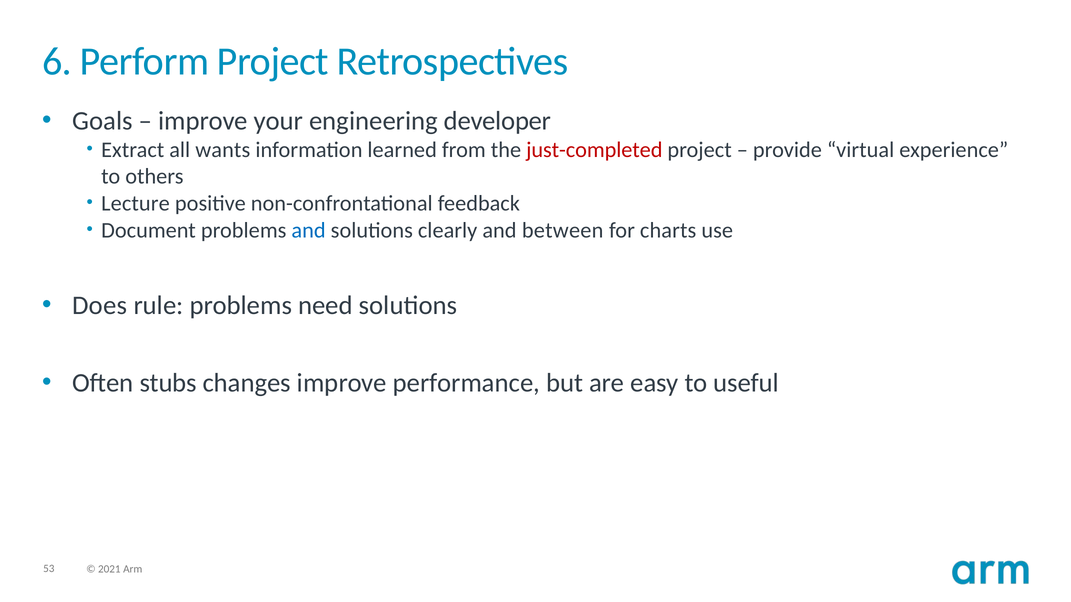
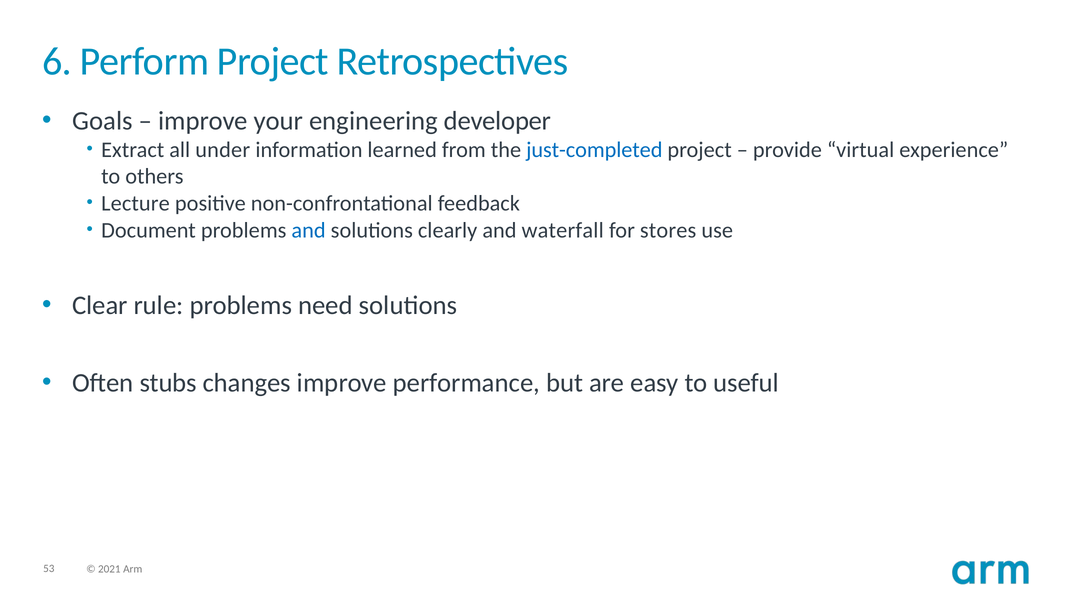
wants: wants -> under
just-completed colour: red -> blue
between: between -> waterfall
charts: charts -> stores
Does: Does -> Clear
